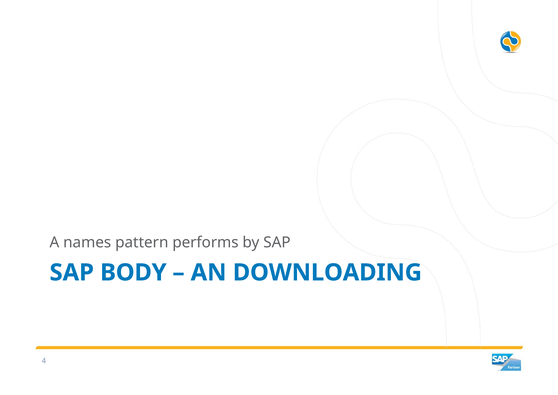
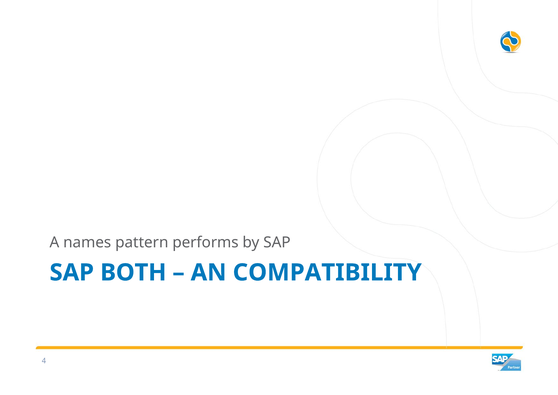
BODY: BODY -> BOTH
DOWNLOADING: DOWNLOADING -> COMPATIBILITY
